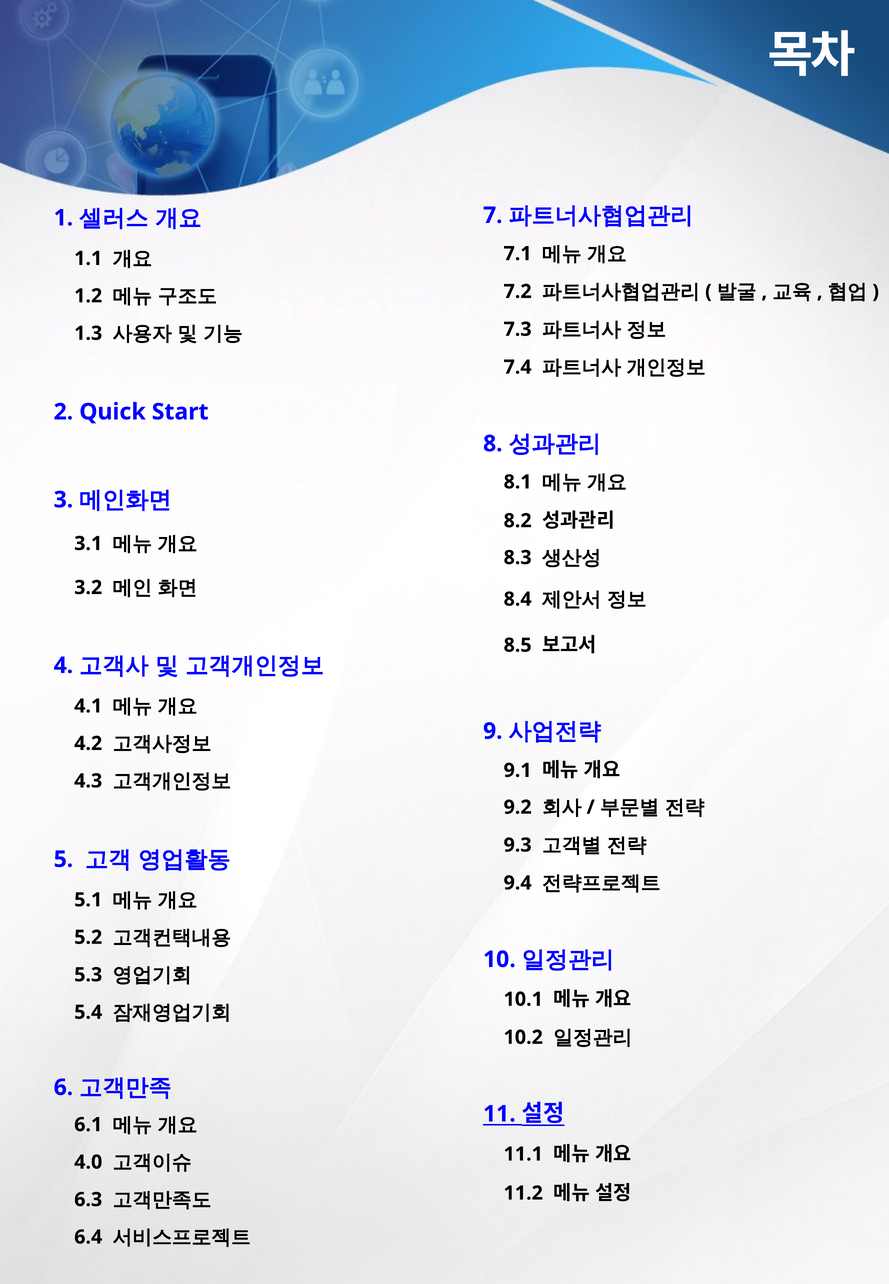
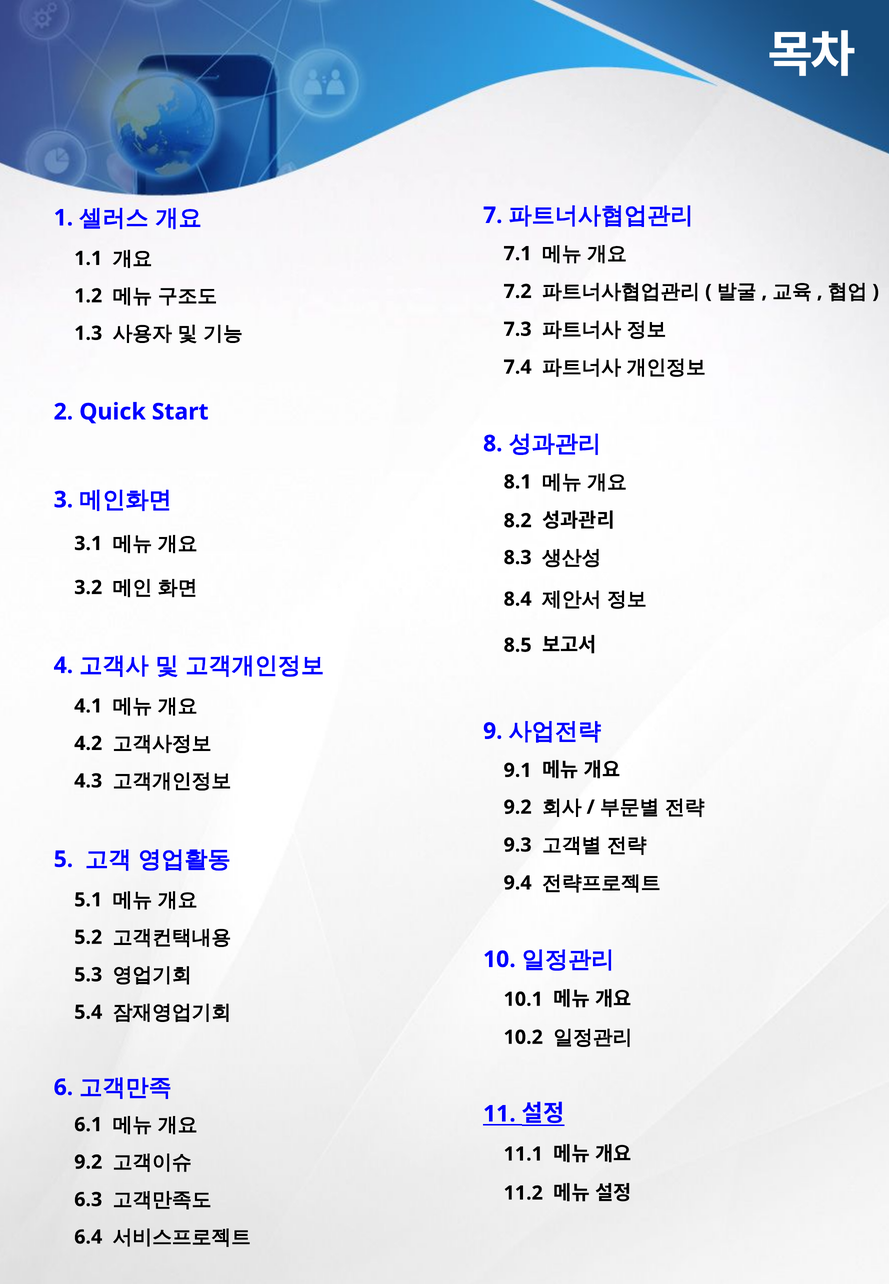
4.0 at (88, 1162): 4.0 -> 9.2
